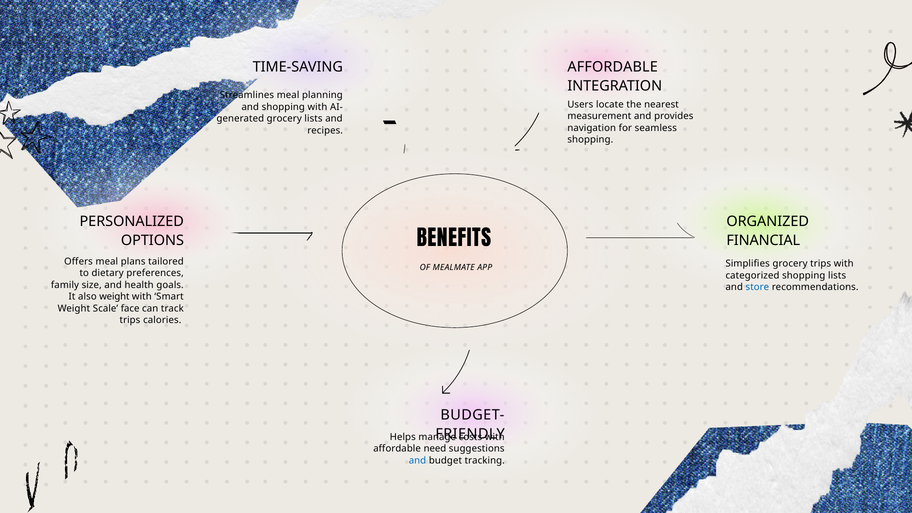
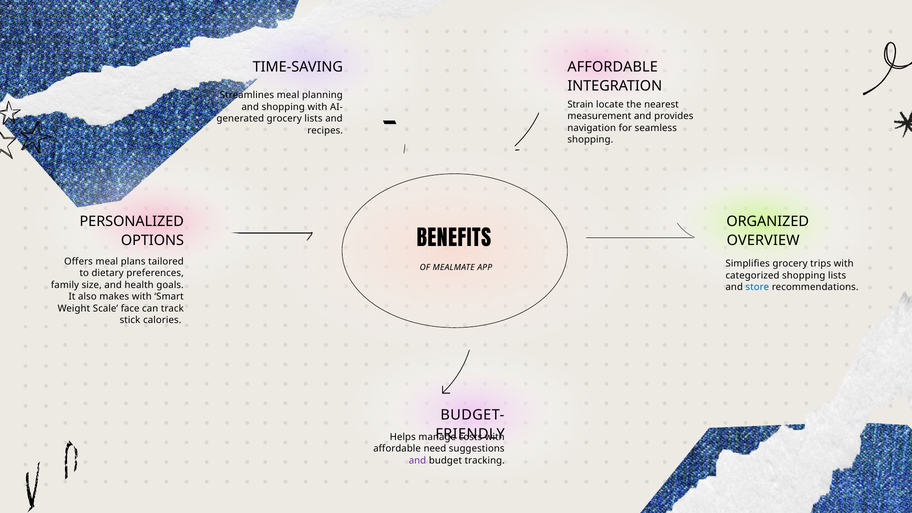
Users: Users -> Strain
FINANCIAL: FINANCIAL -> OVERVIEW
also weight: weight -> makes
trips at (130, 320): trips -> stick
and at (417, 460) colour: blue -> purple
